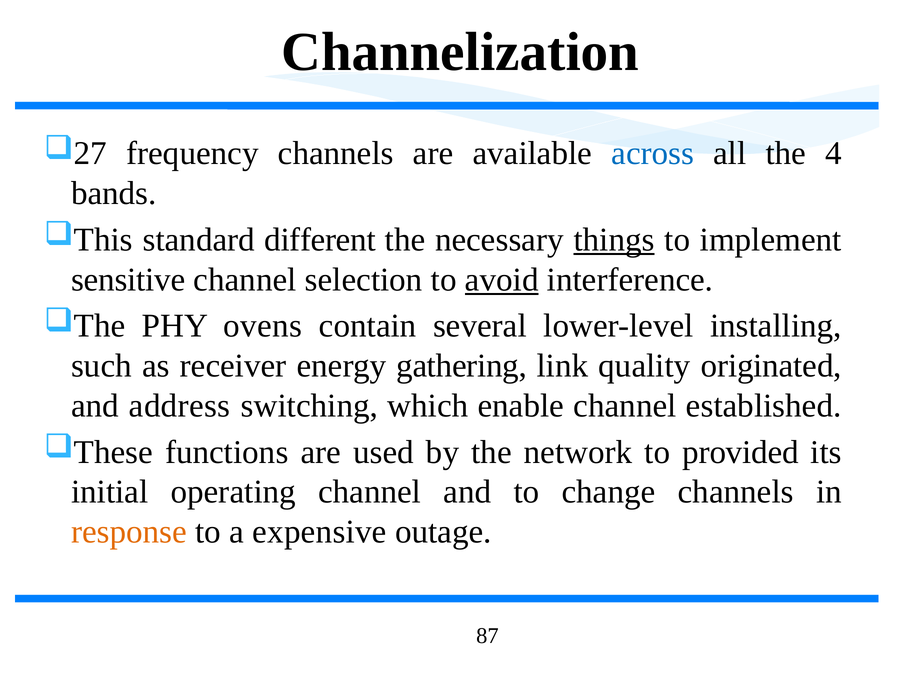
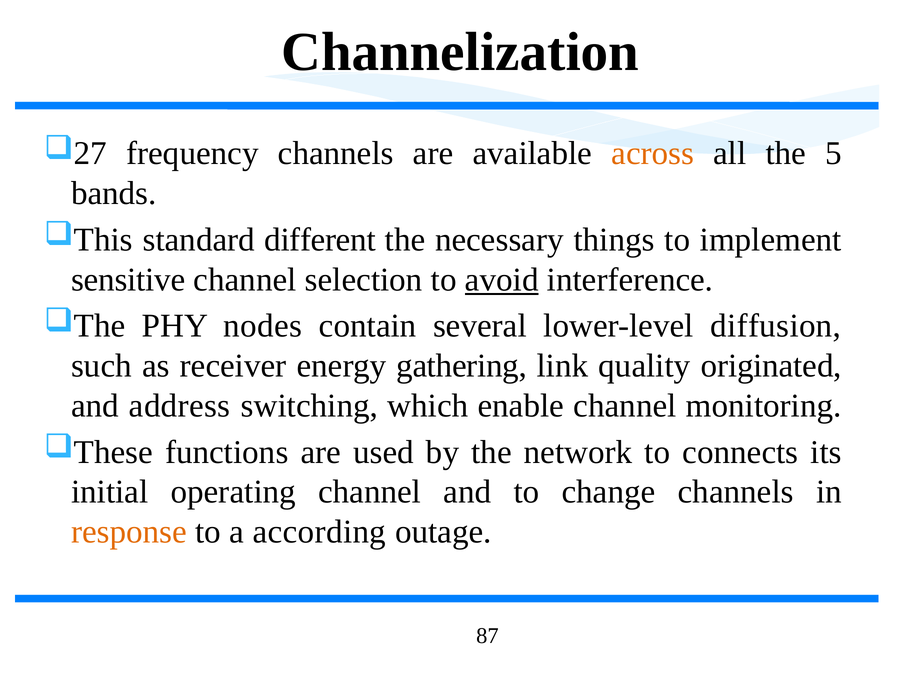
across colour: blue -> orange
4: 4 -> 5
things underline: present -> none
ovens: ovens -> nodes
installing: installing -> diffusion
established: established -> monitoring
provided: provided -> connects
expensive: expensive -> according
